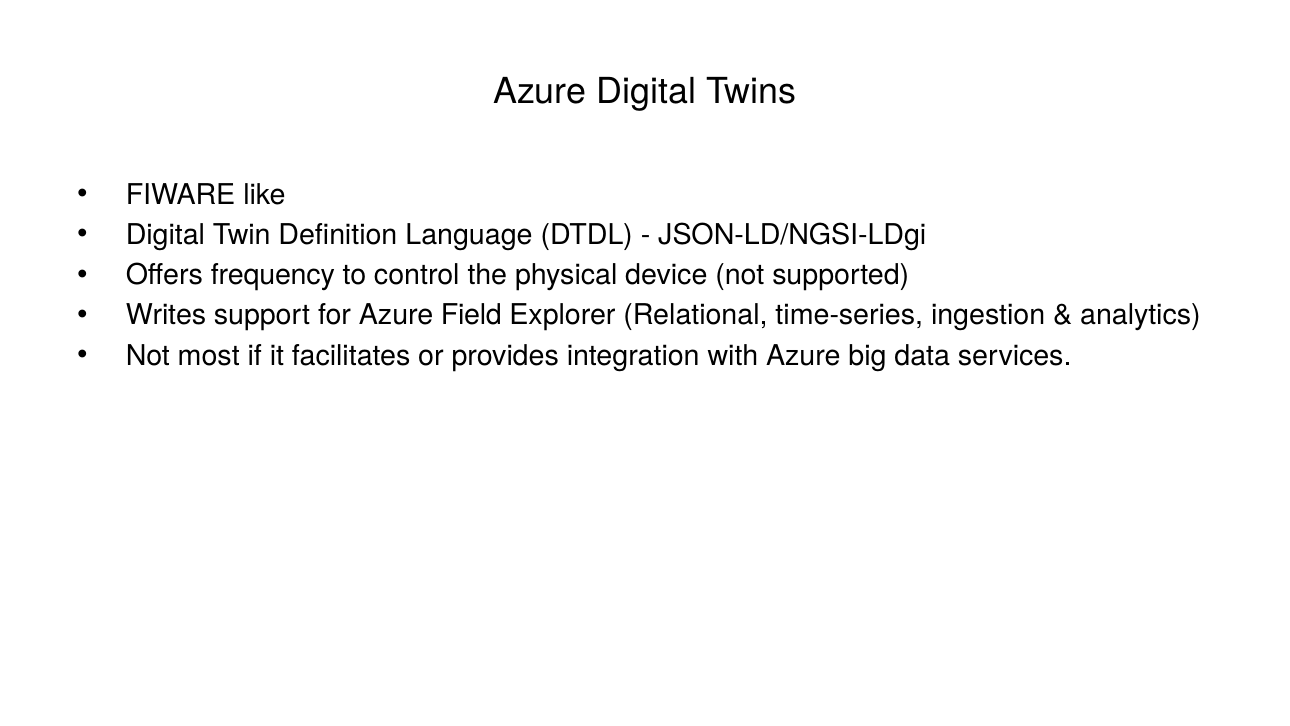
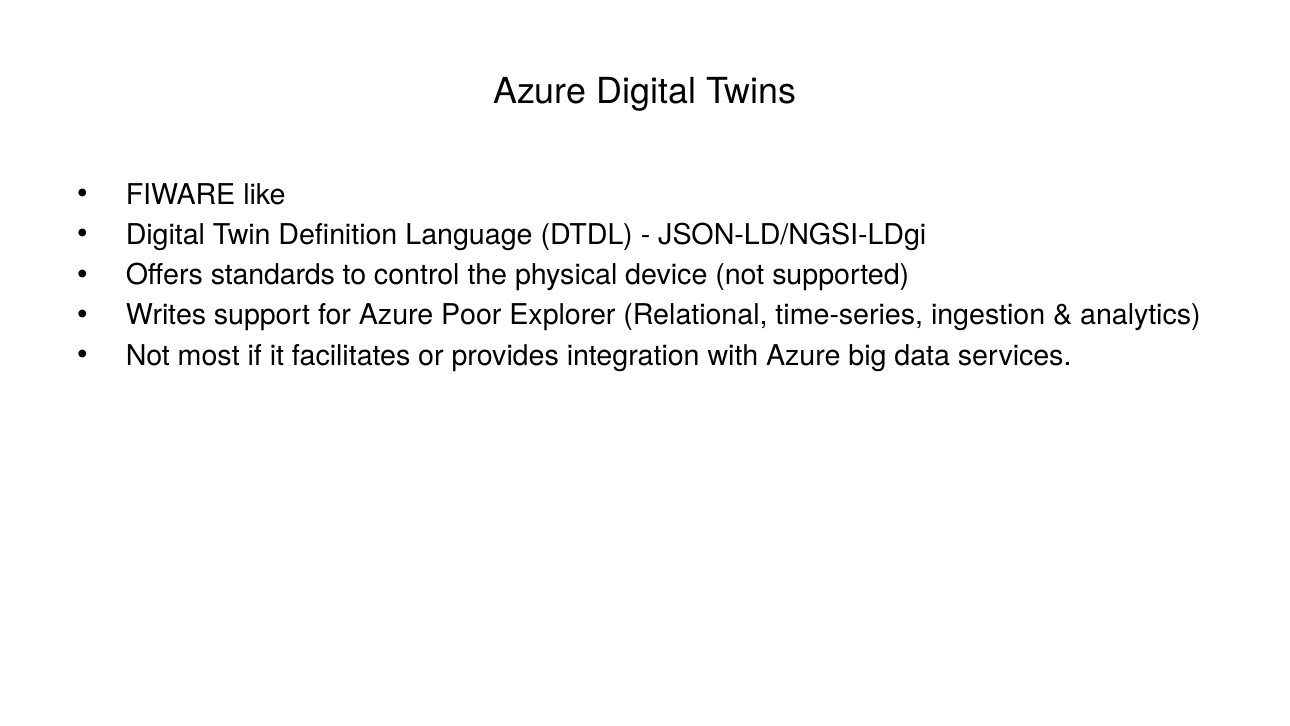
frequency: frequency -> standards
Field: Field -> Poor
